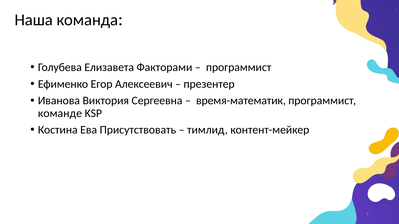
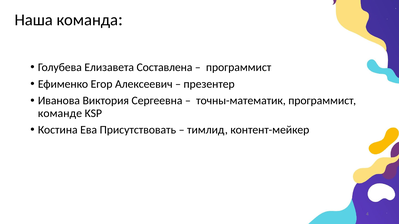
Факторами: Факторами -> Составлена
время-математик: время-математик -> точны-математик
